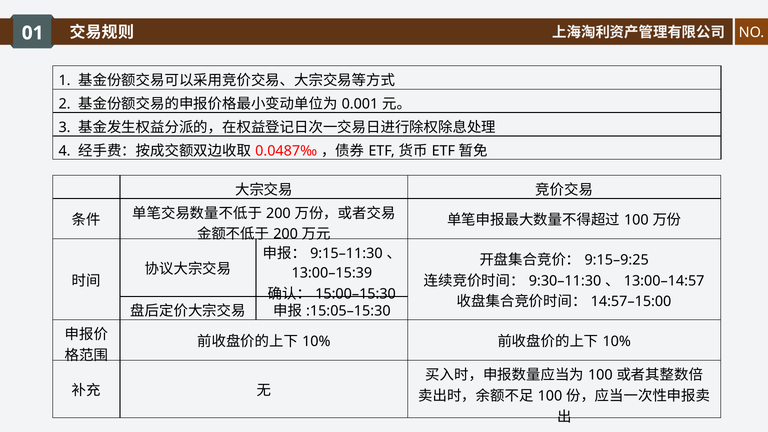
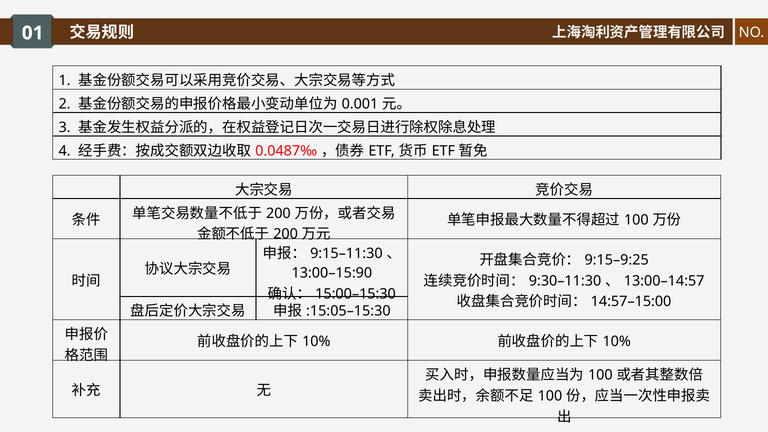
13:00–15:39: 13:00–15:39 -> 13:00–15:90
